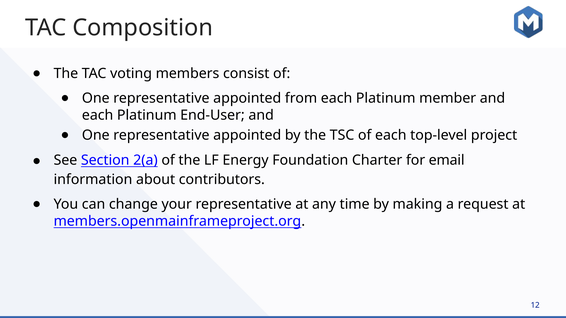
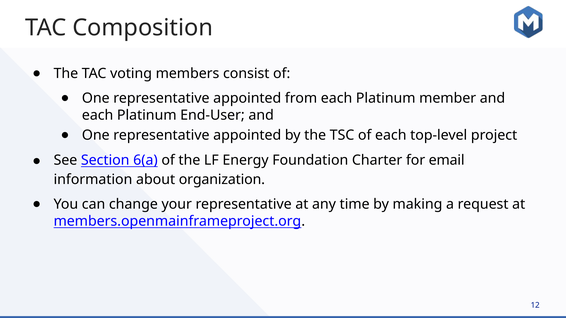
2(a: 2(a -> 6(a
contributors: contributors -> organization
